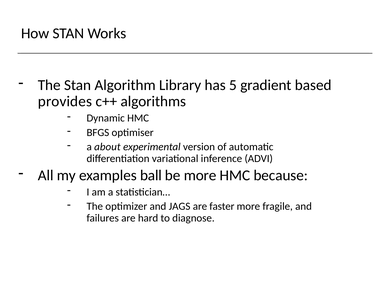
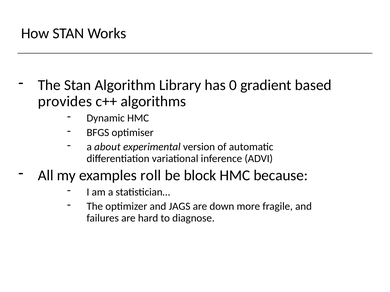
5: 5 -> 0
ball: ball -> roll
be more: more -> block
faster: faster -> down
